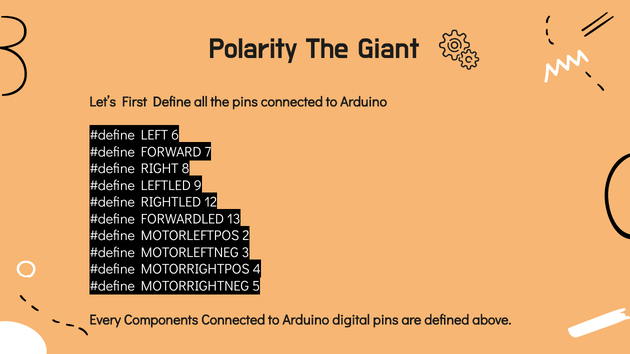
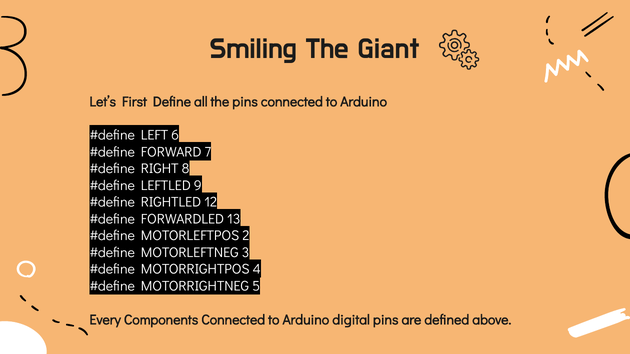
Polarity: Polarity -> Smiling
